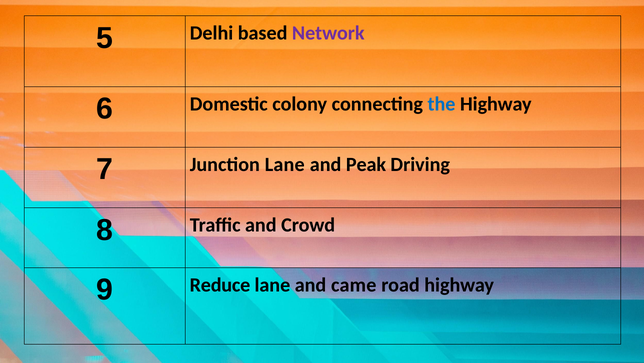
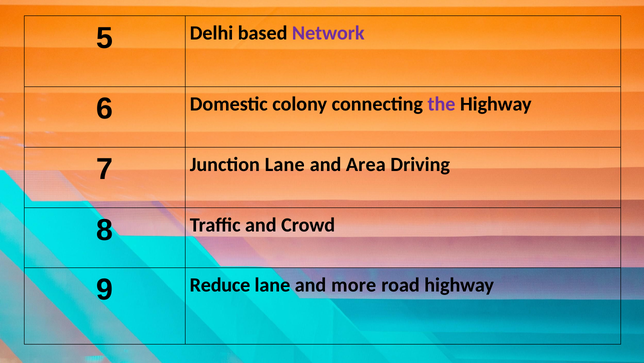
the colour: blue -> purple
Peak: Peak -> Area
came: came -> more
